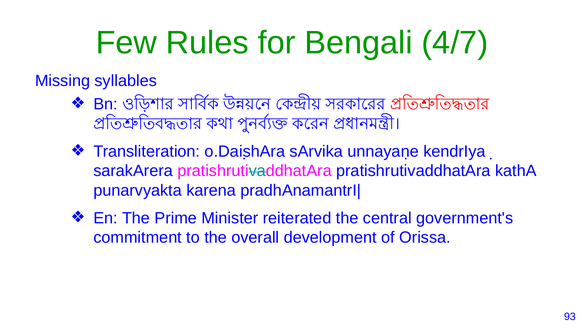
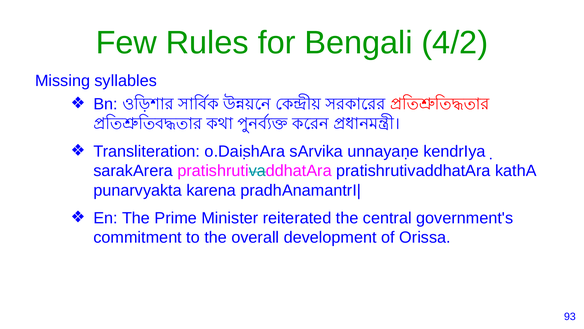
4/7: 4/7 -> 4/2
